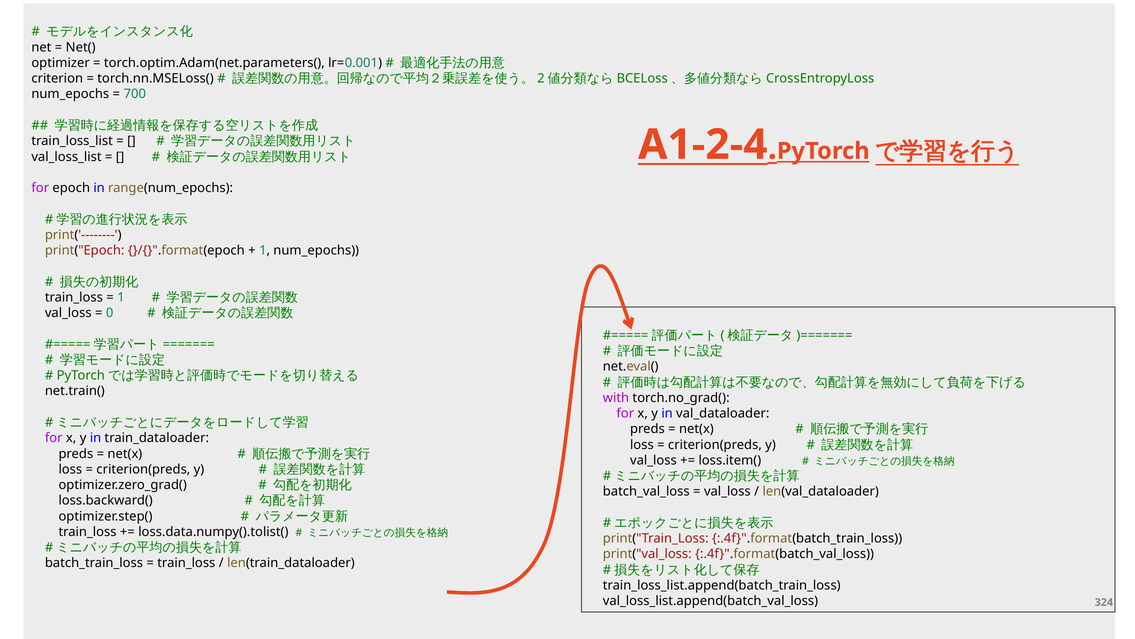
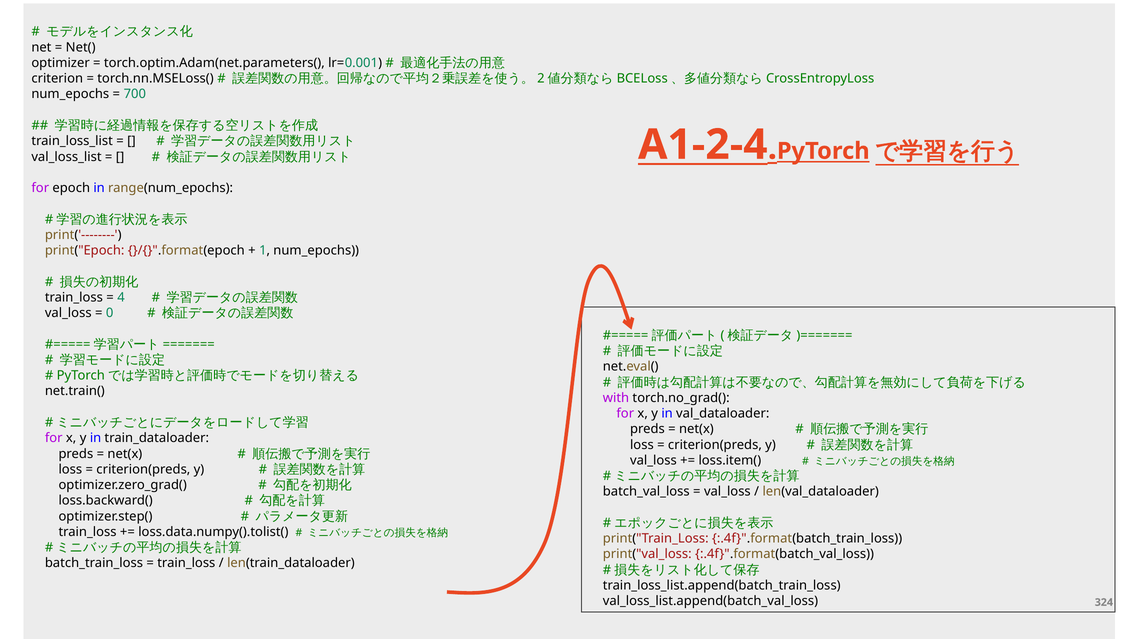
1 at (121, 297): 1 -> 4
